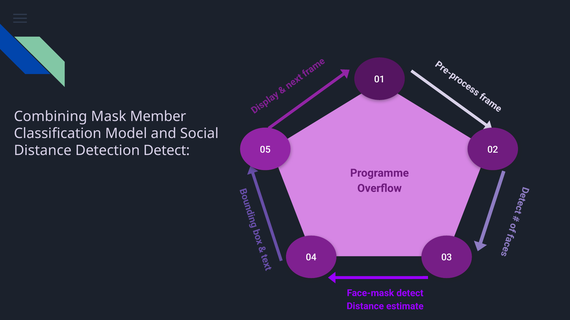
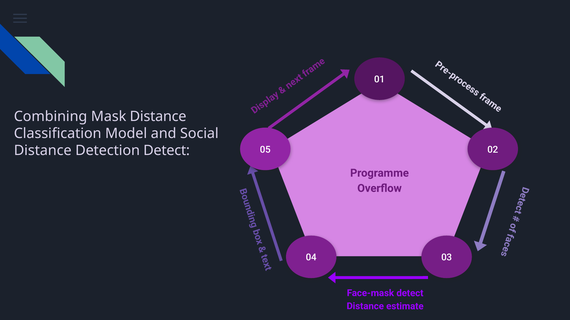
Mask Member: Member -> Distance
